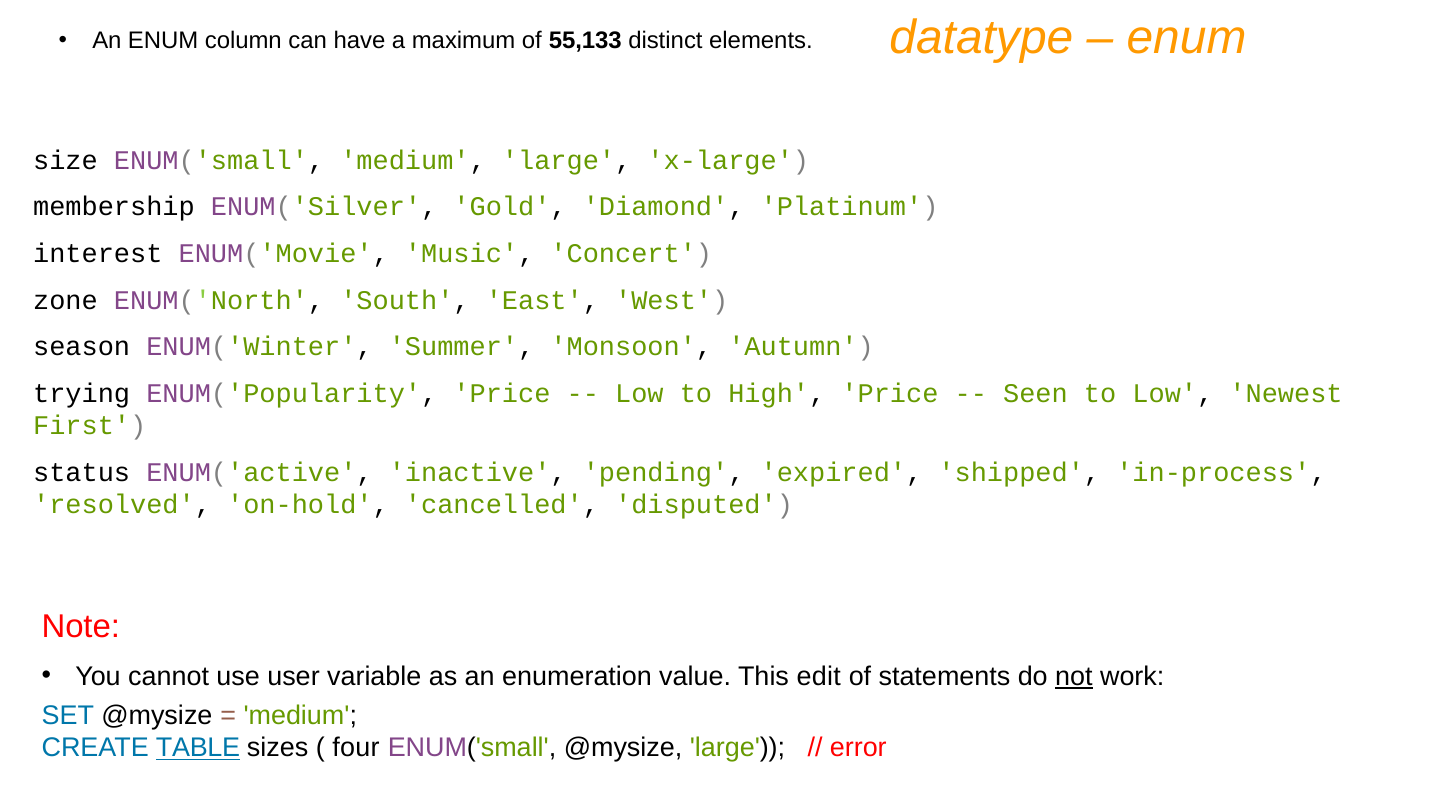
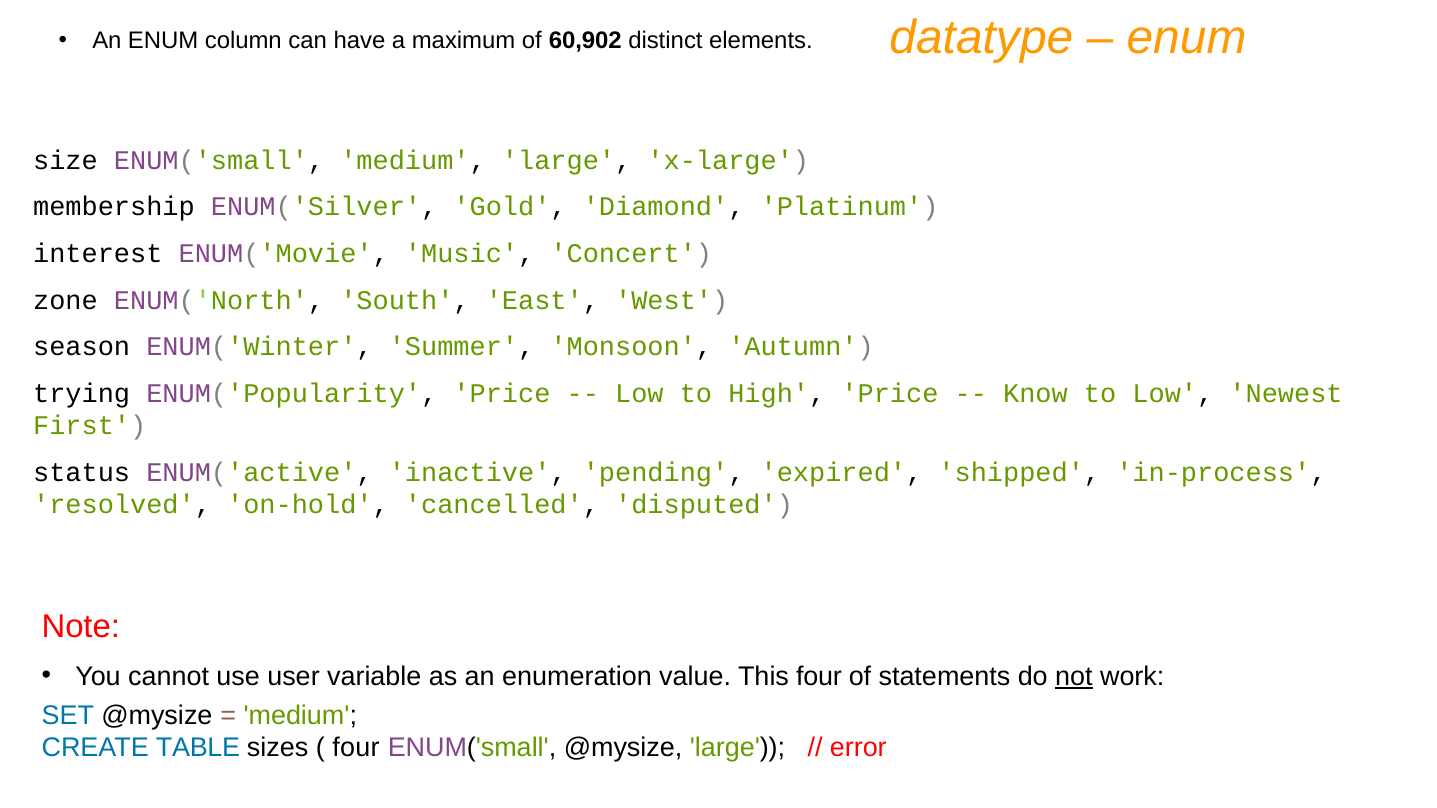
55,133: 55,133 -> 60,902
Seen: Seen -> Know
This edit: edit -> four
TABLE underline: present -> none
